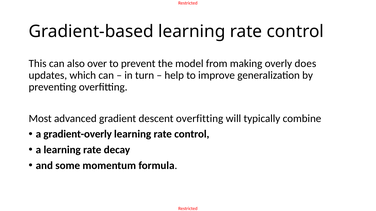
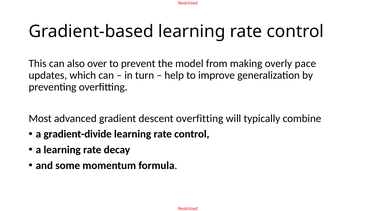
does: does -> pace
gradient-overly: gradient-overly -> gradient-divide
